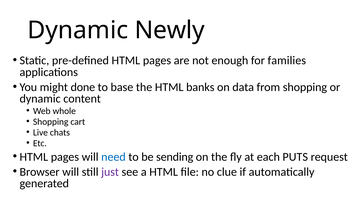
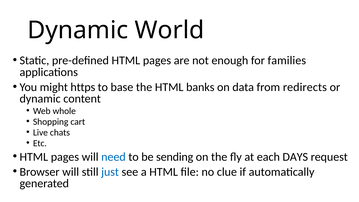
Newly: Newly -> World
done: done -> https
from shopping: shopping -> redirects
PUTS: PUTS -> DAYS
just colour: purple -> blue
